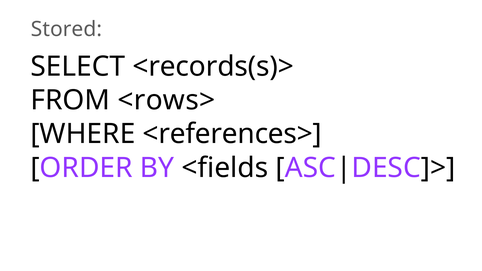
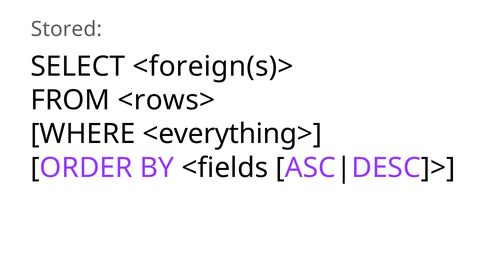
<records(s)>: <records(s)> -> <foreign(s)>
<references>: <references> -> <everything>
